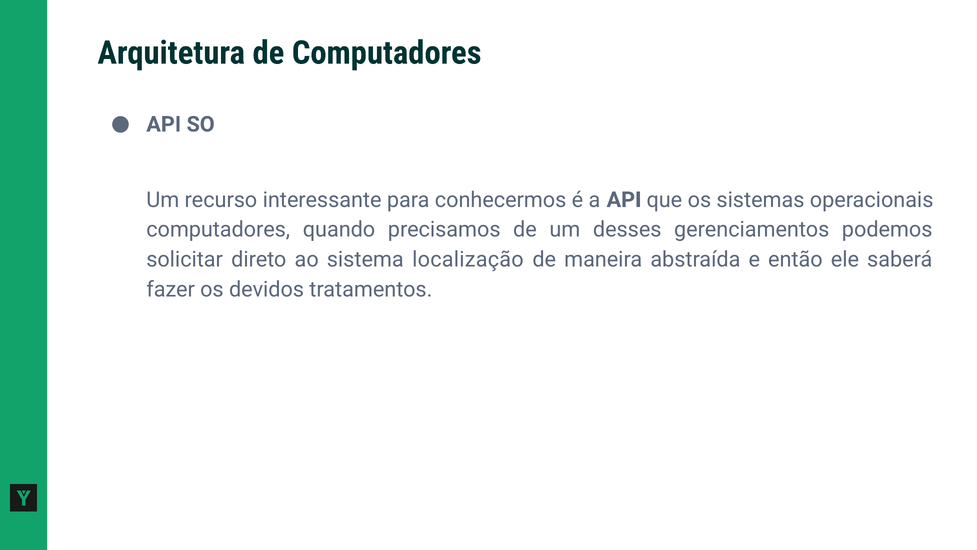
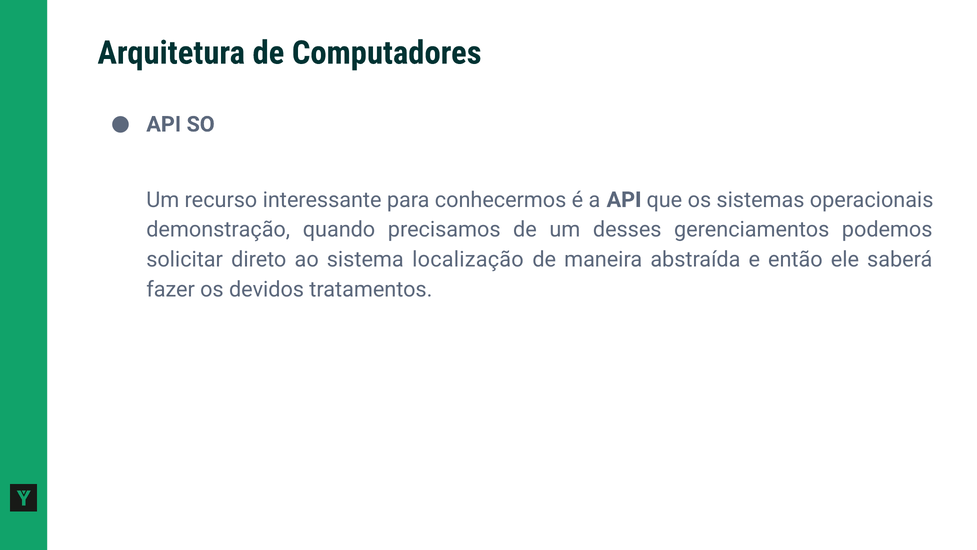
computadores at (218, 230): computadores -> demonstração
